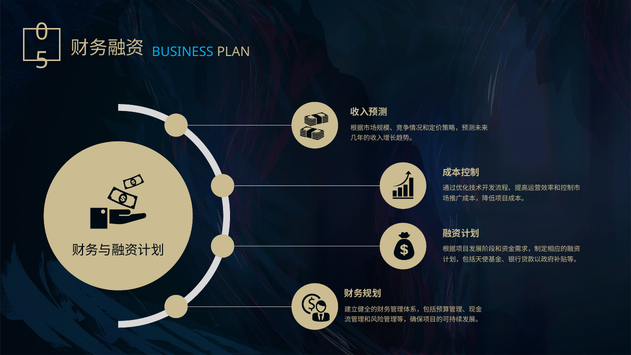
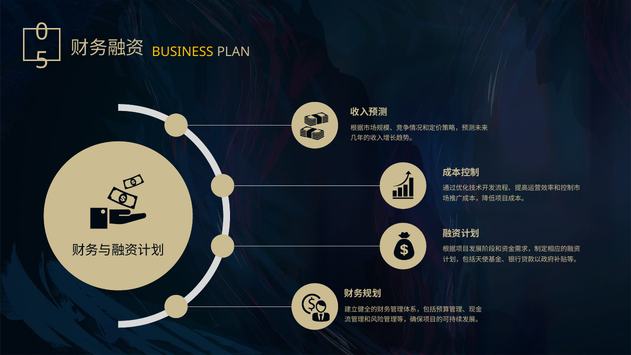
BUSINESS colour: light blue -> yellow
